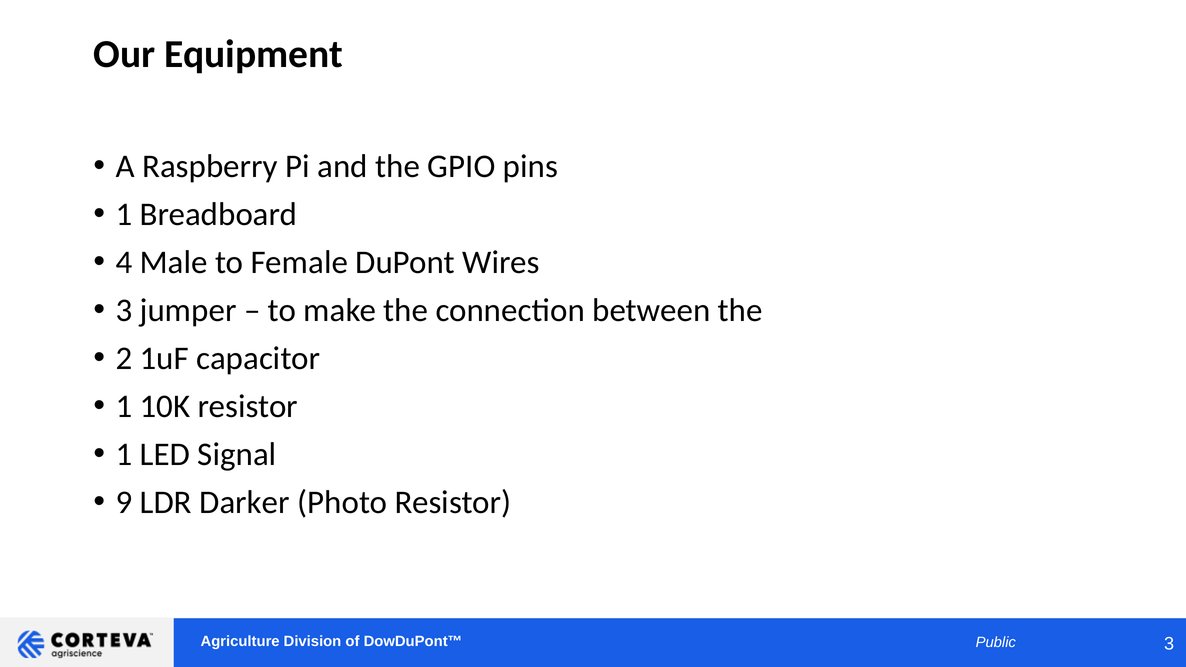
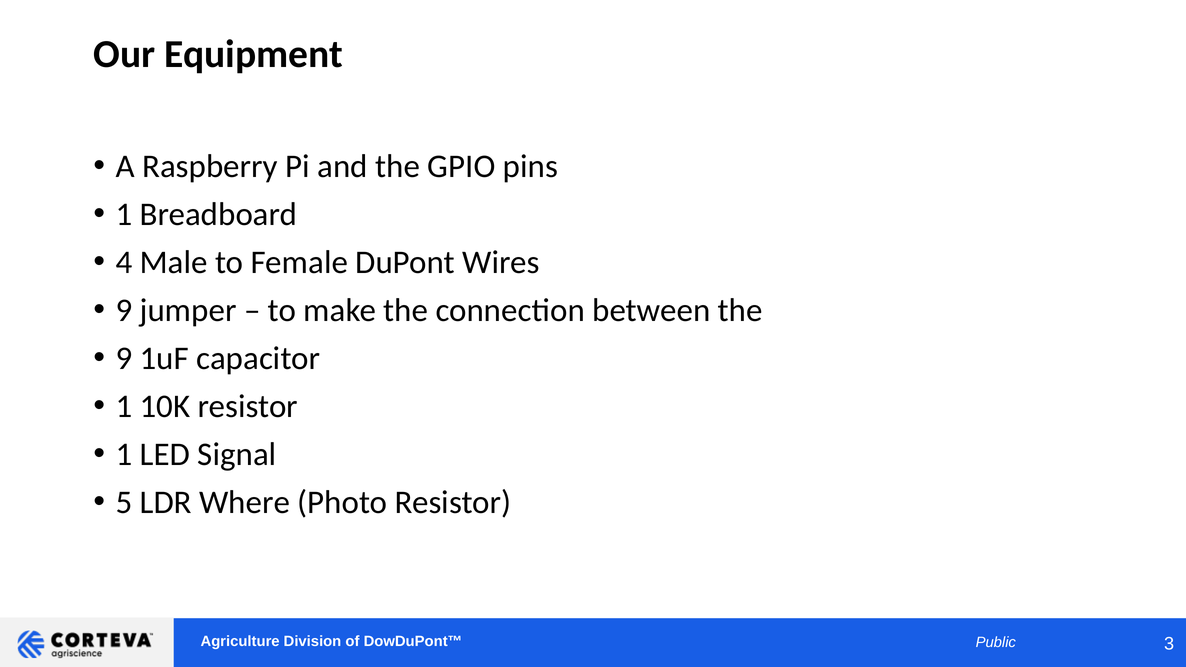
3 at (124, 310): 3 -> 9
2 at (124, 358): 2 -> 9
9: 9 -> 5
Darker: Darker -> Where
